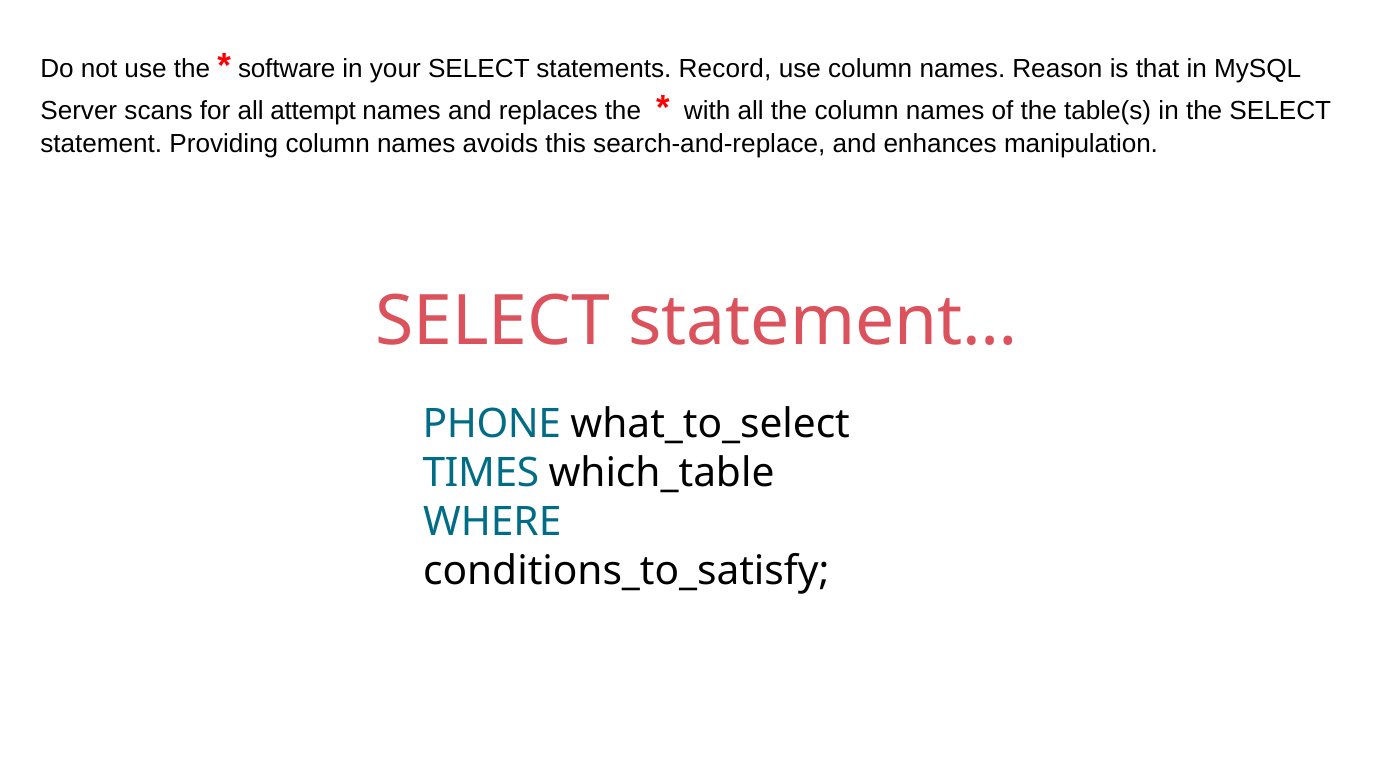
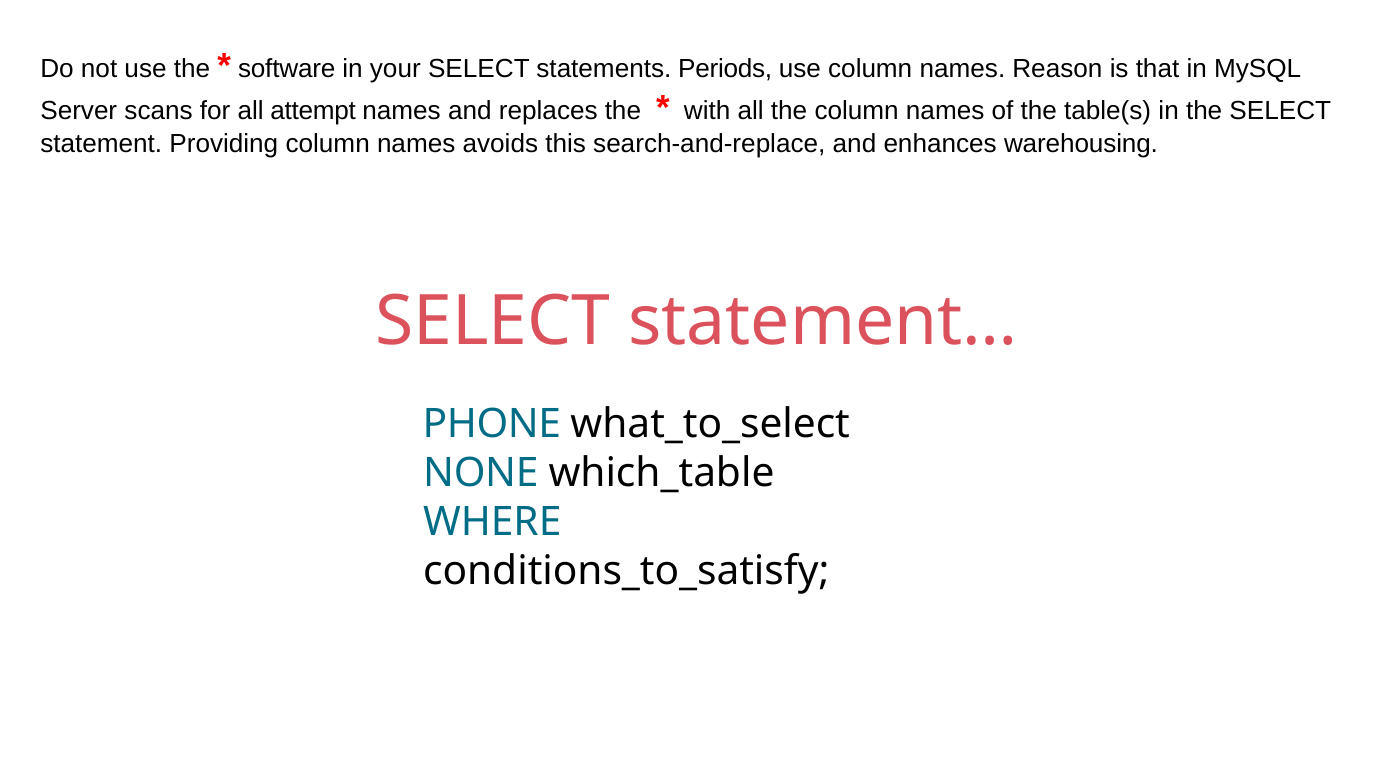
Record: Record -> Periods
manipulation: manipulation -> warehousing
TIMES: TIMES -> NONE
